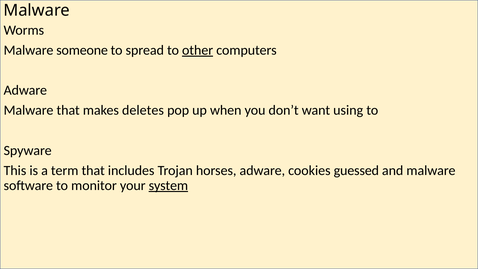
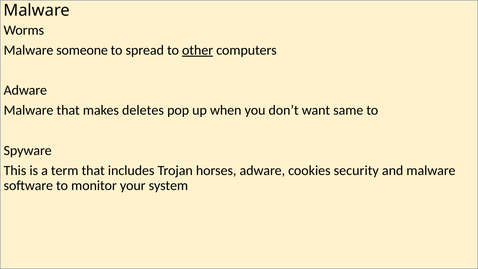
using: using -> same
guessed: guessed -> security
system underline: present -> none
